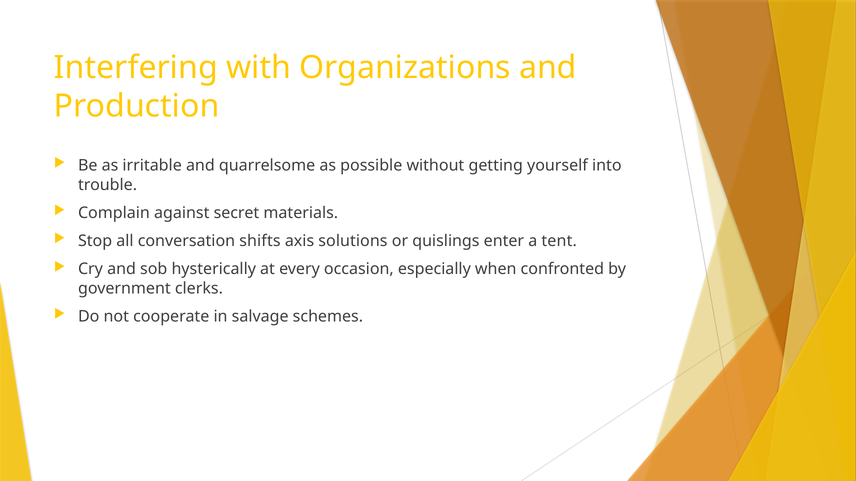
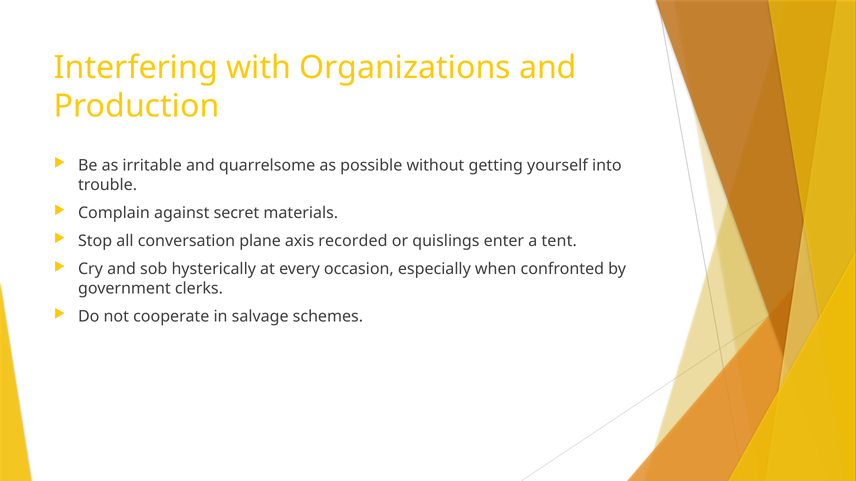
shifts: shifts -> plane
solutions: solutions -> recorded
